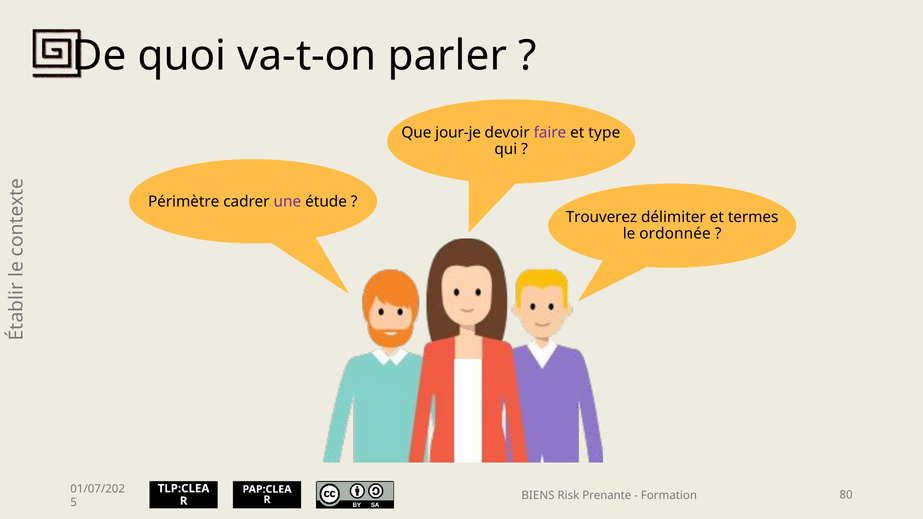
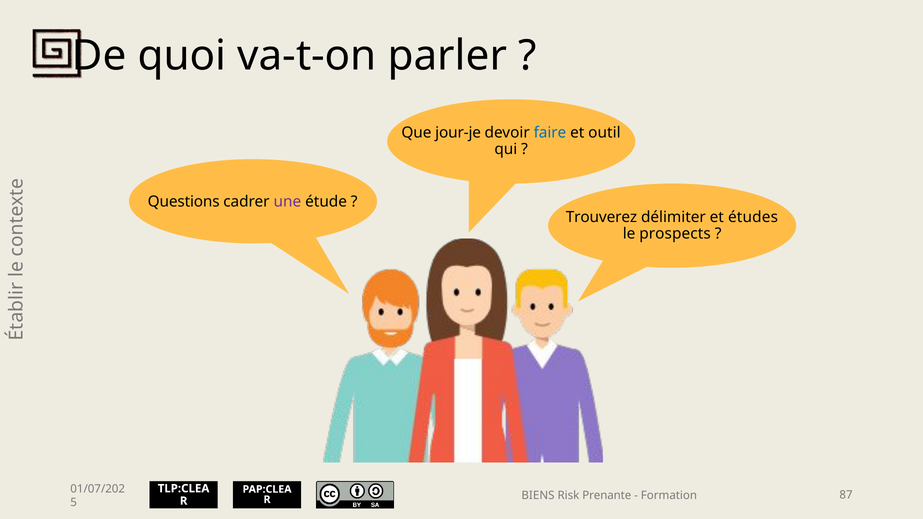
faire colour: purple -> blue
type: type -> outil
Périmètre: Périmètre -> Questions
termes: termes -> études
ordonnée: ordonnée -> prospects
80: 80 -> 87
